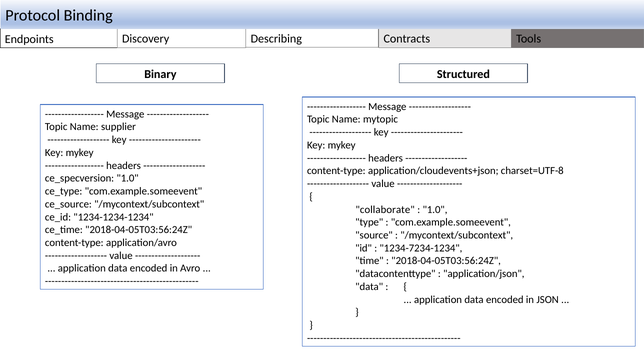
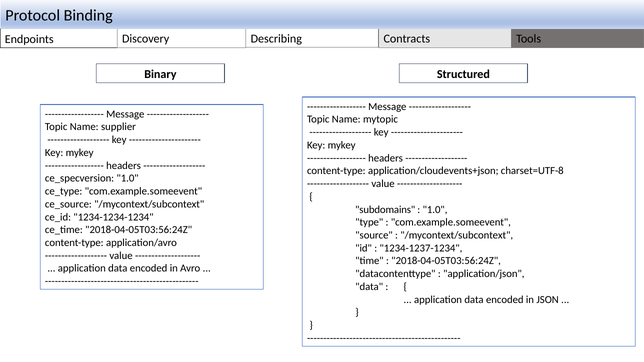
collaborate: collaborate -> subdomains
1234-7234-1234: 1234-7234-1234 -> 1234-1237-1234
